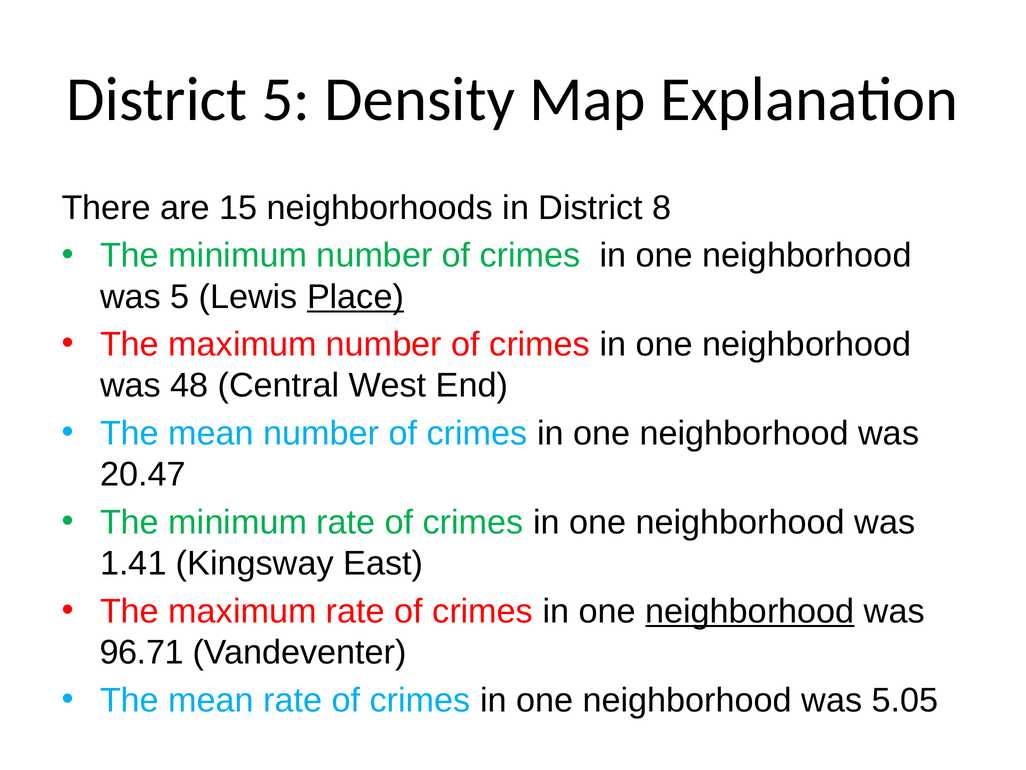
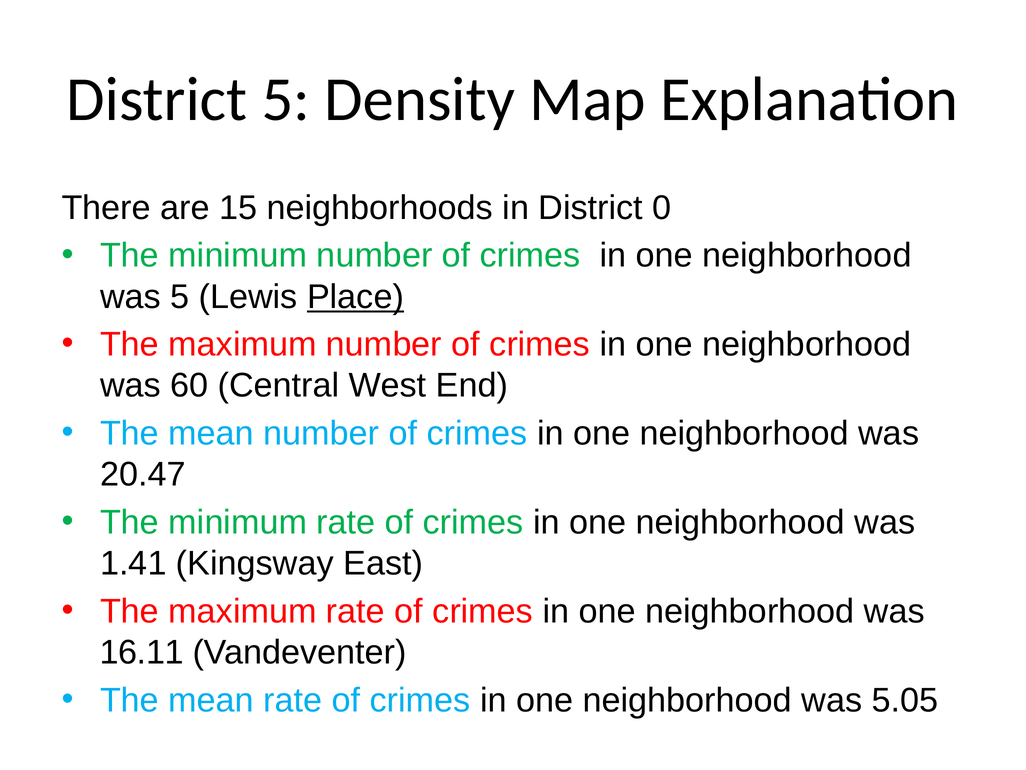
8: 8 -> 0
48: 48 -> 60
neighborhood at (750, 611) underline: present -> none
96.71: 96.71 -> 16.11
